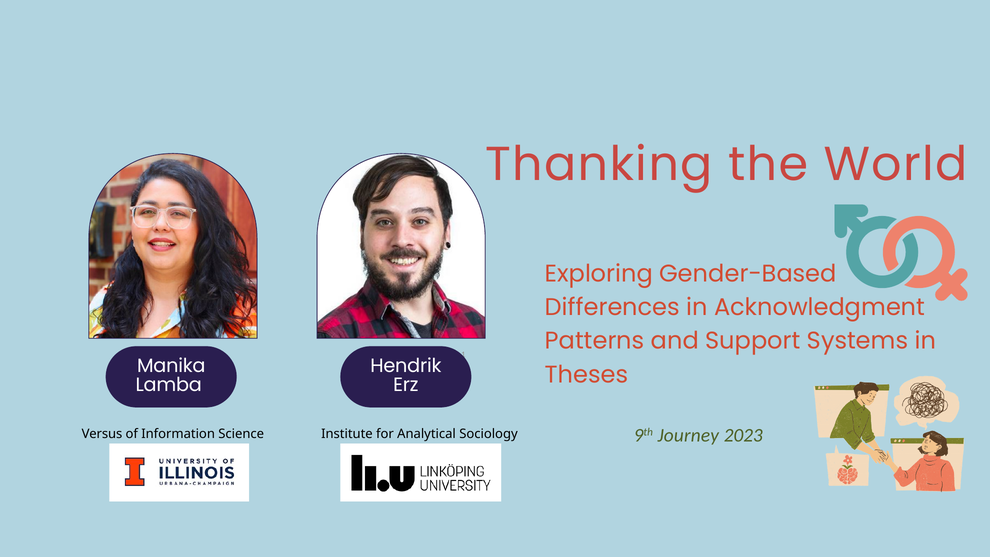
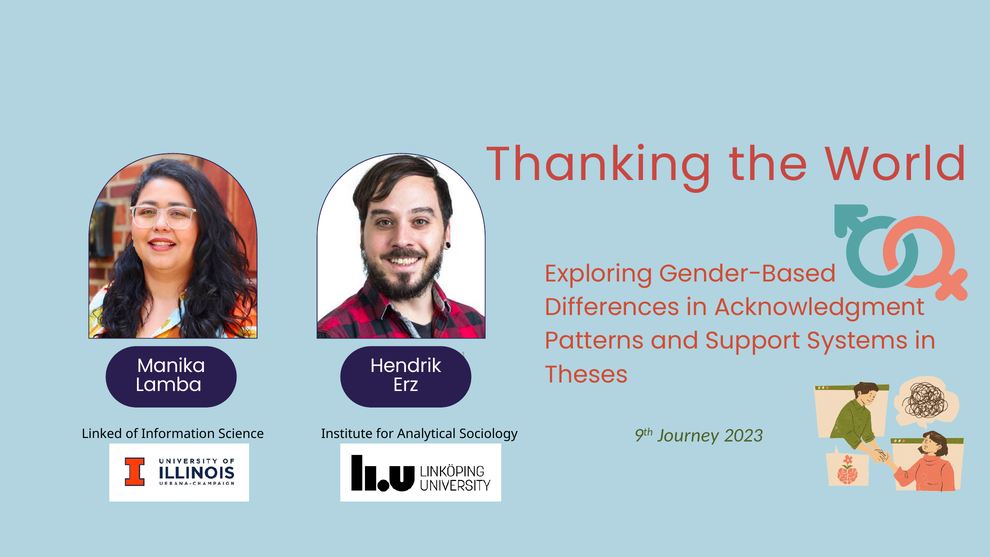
Versus: Versus -> Linked
